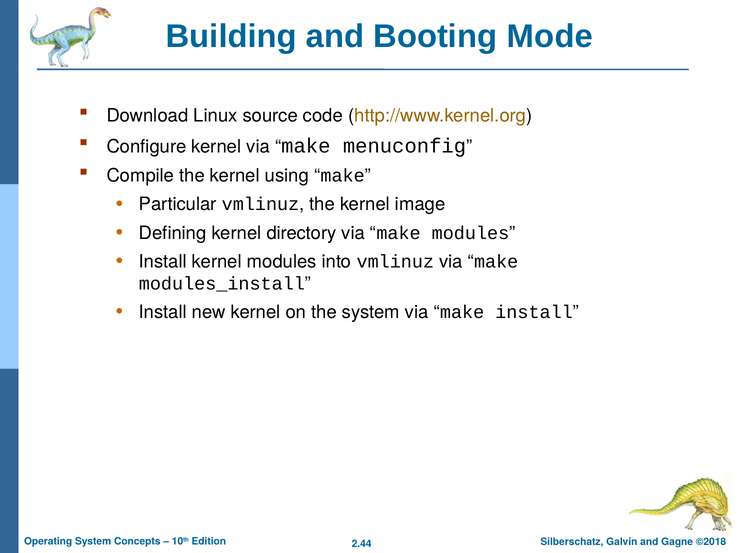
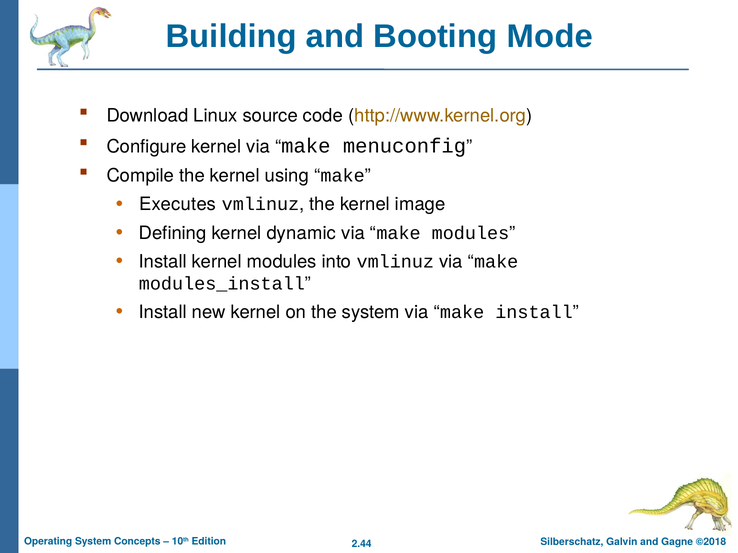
Particular: Particular -> Executes
directory: directory -> dynamic
